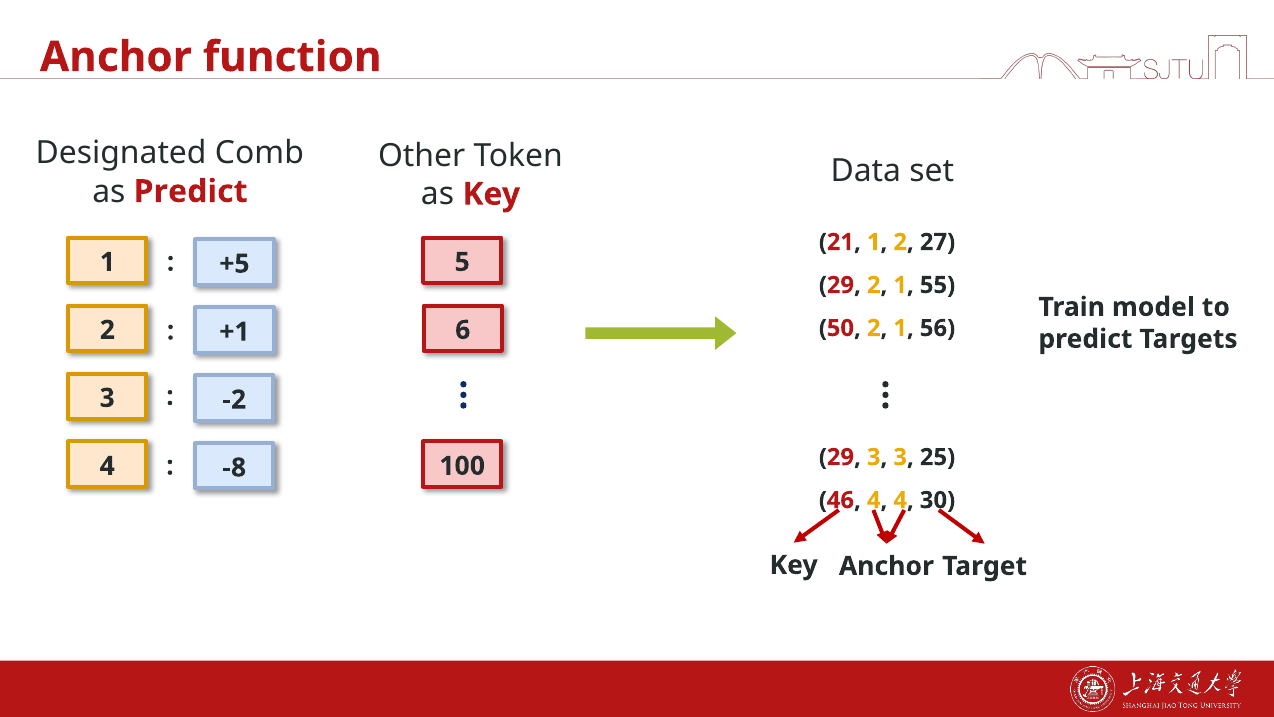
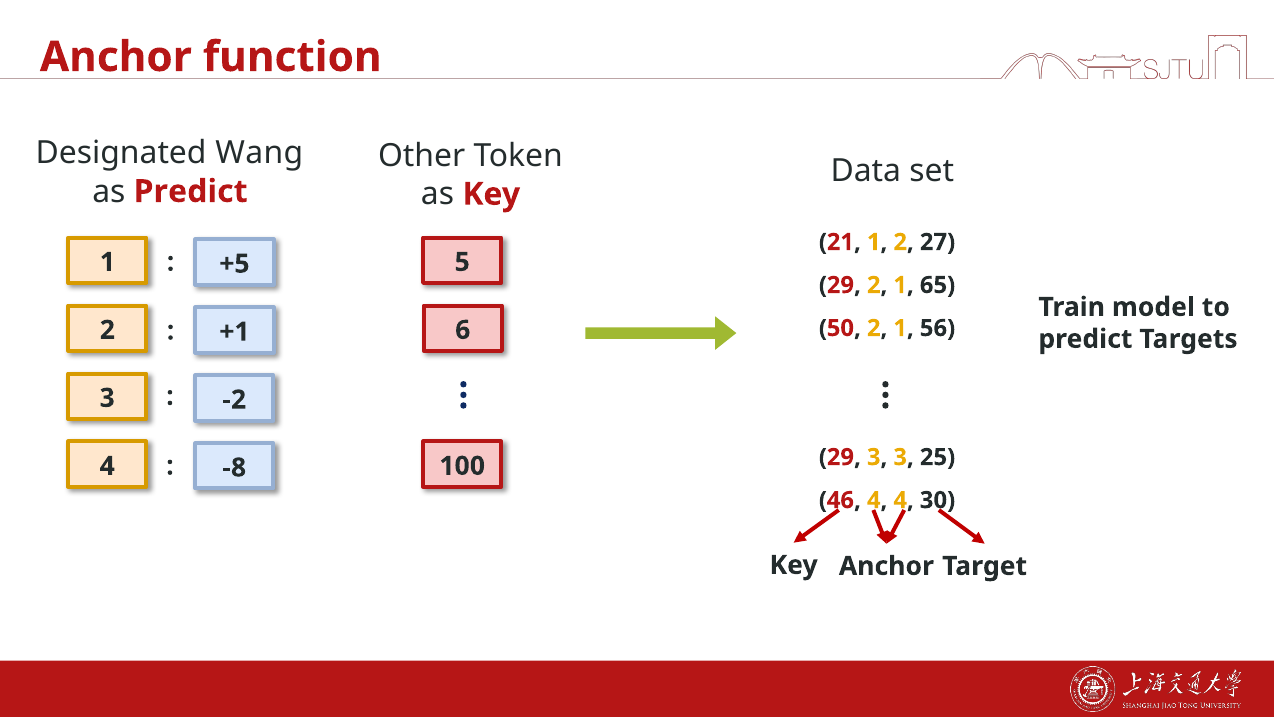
Comb: Comb -> Wang
55: 55 -> 65
